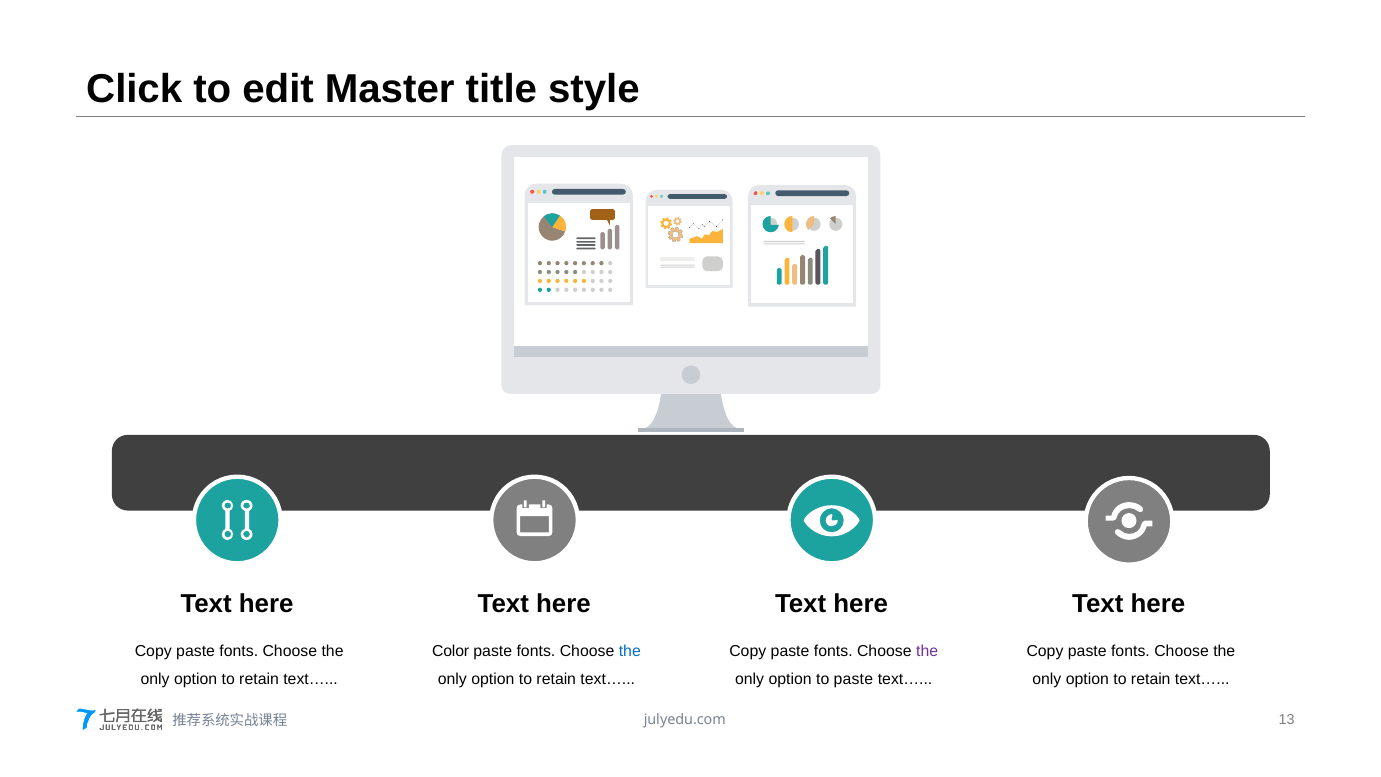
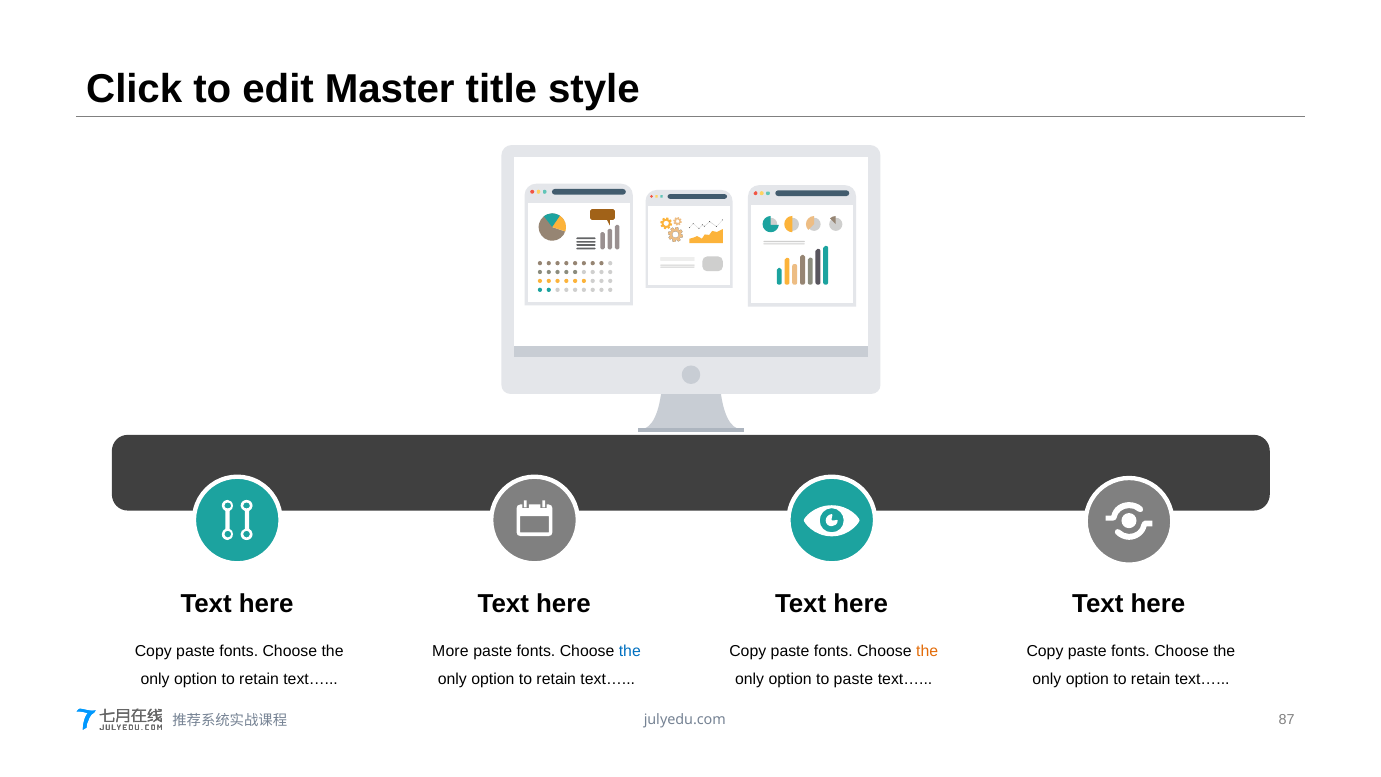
Color: Color -> More
the at (927, 651) colour: purple -> orange
13: 13 -> 87
